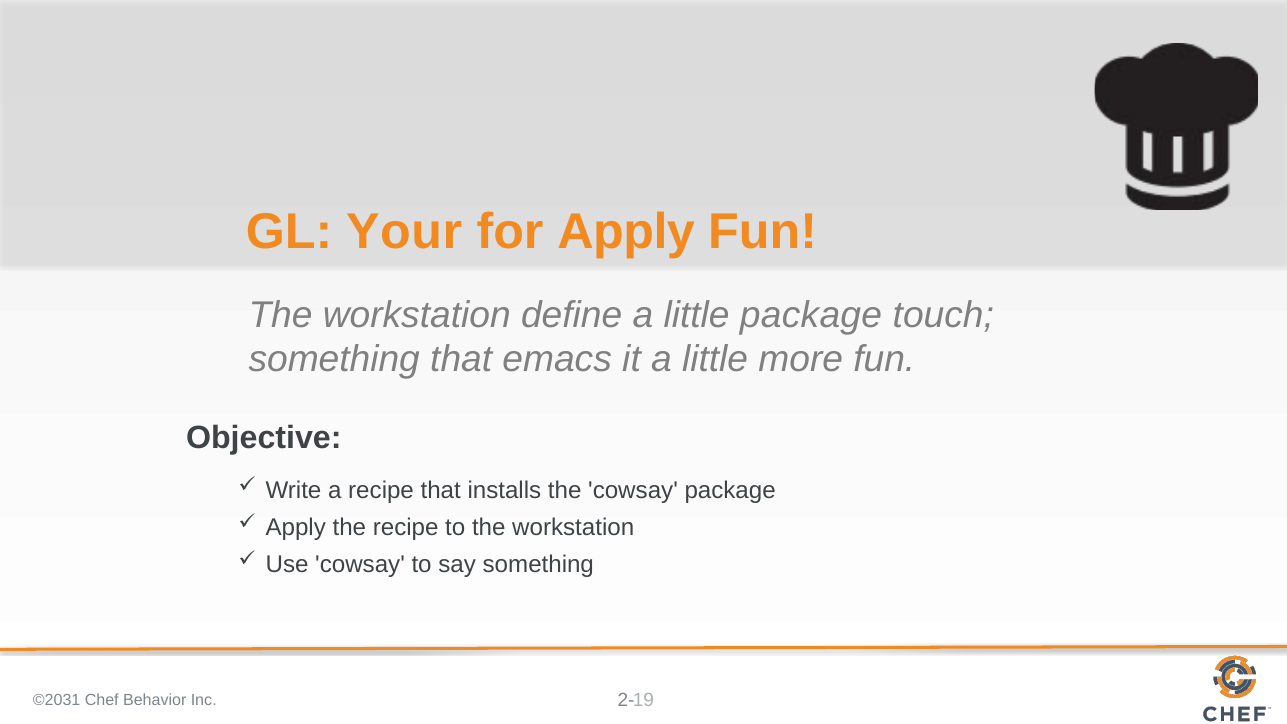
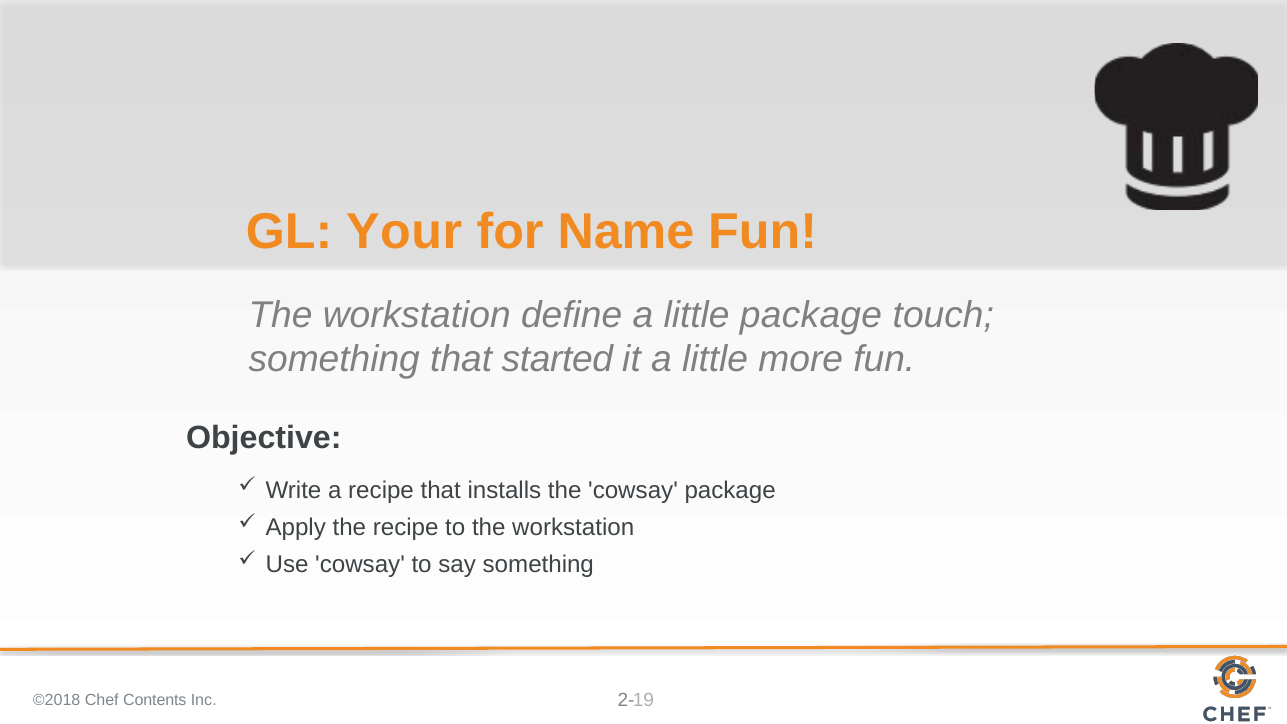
for Apply: Apply -> Name
emacs: emacs -> started
©2031: ©2031 -> ©2018
Behavior: Behavior -> Contents
